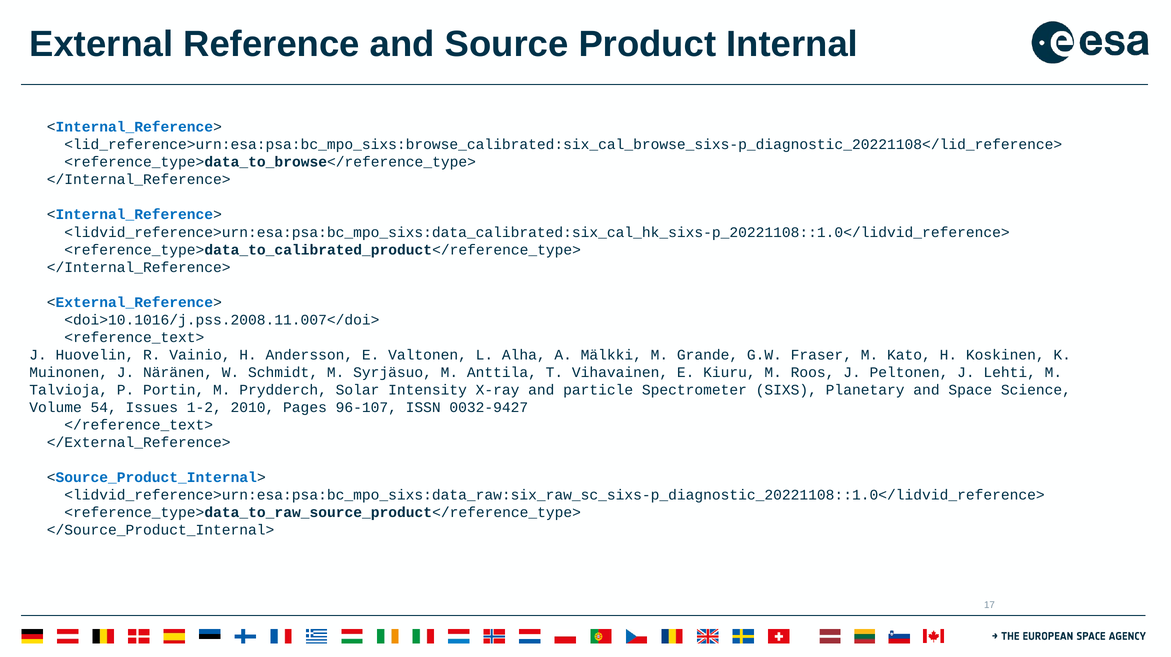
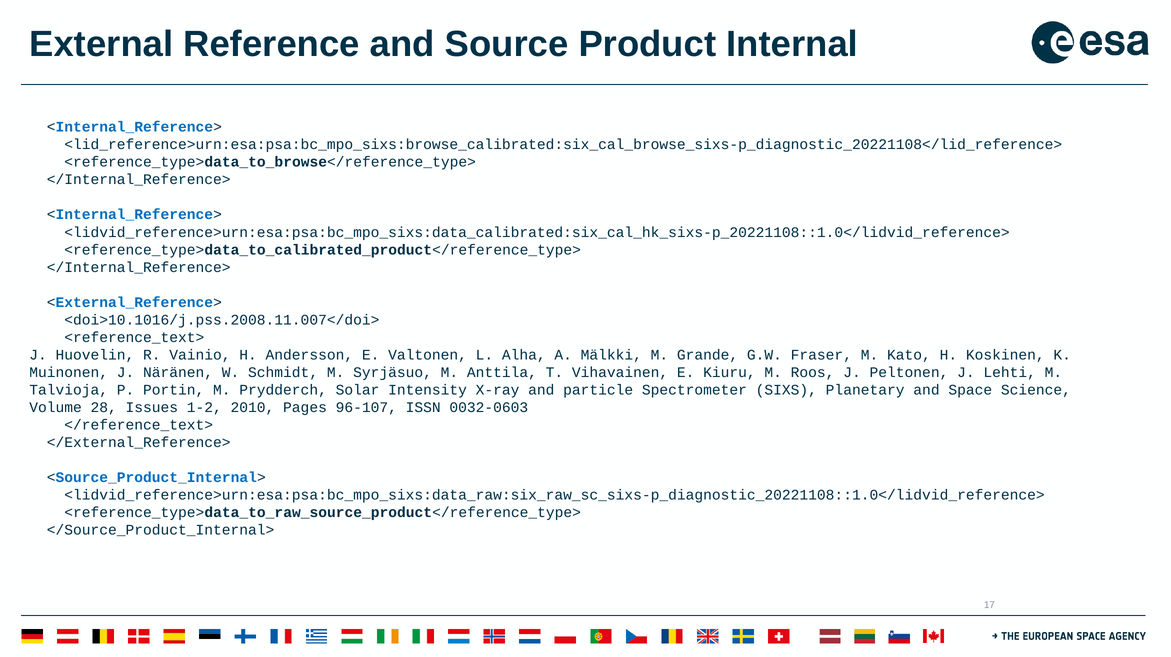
54: 54 -> 28
0032-9427: 0032-9427 -> 0032-0603
